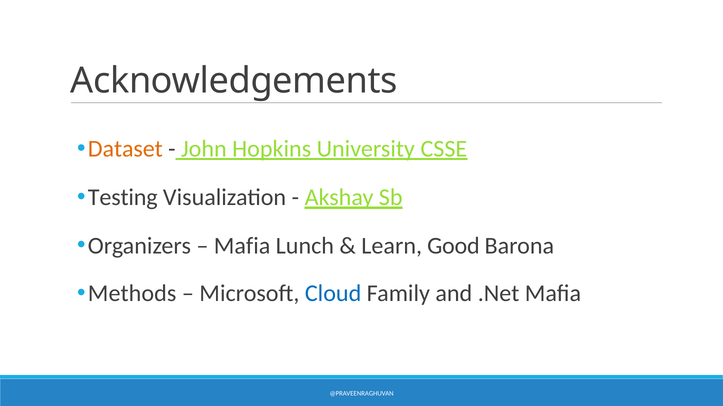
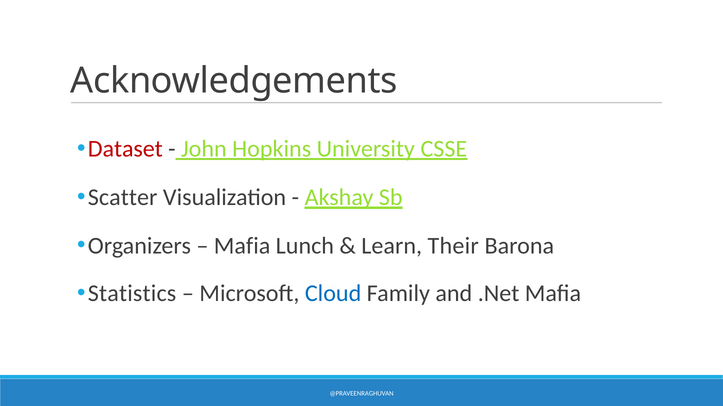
Dataset colour: orange -> red
Testing: Testing -> Scatter
Good: Good -> Their
Methods: Methods -> Statistics
